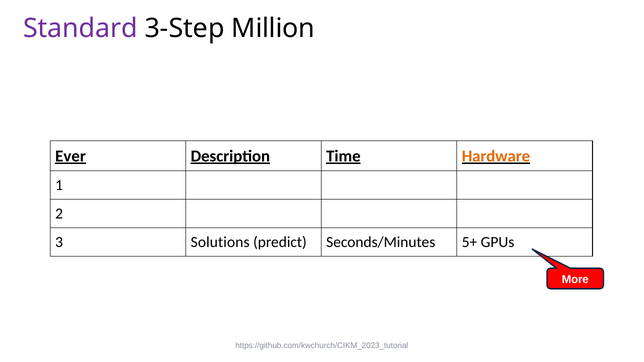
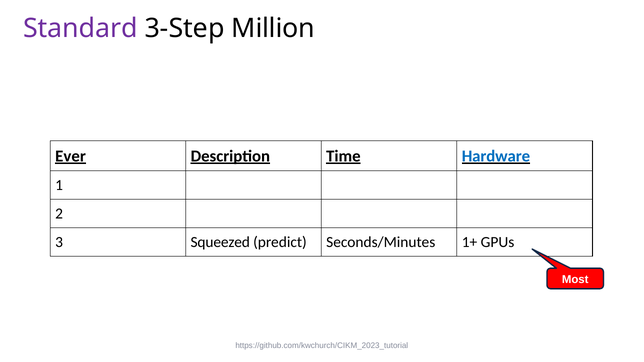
Hardware colour: orange -> blue
Solutions: Solutions -> Squeezed
5+: 5+ -> 1+
More: More -> Most
